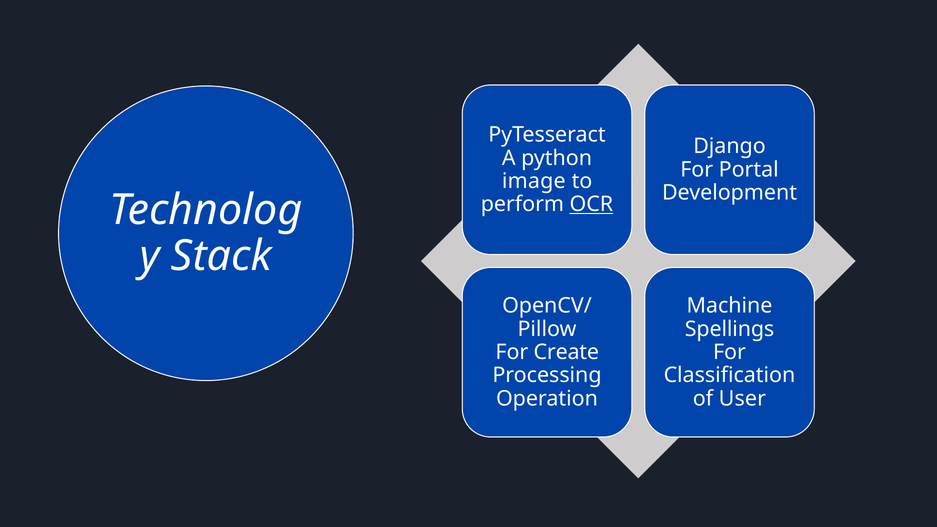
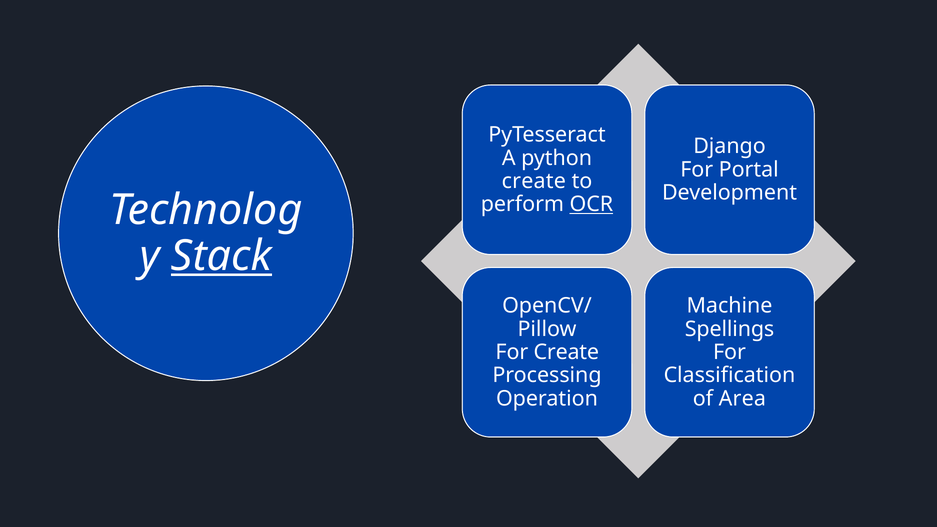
image at (534, 181): image -> create
Stack underline: none -> present
User: User -> Area
